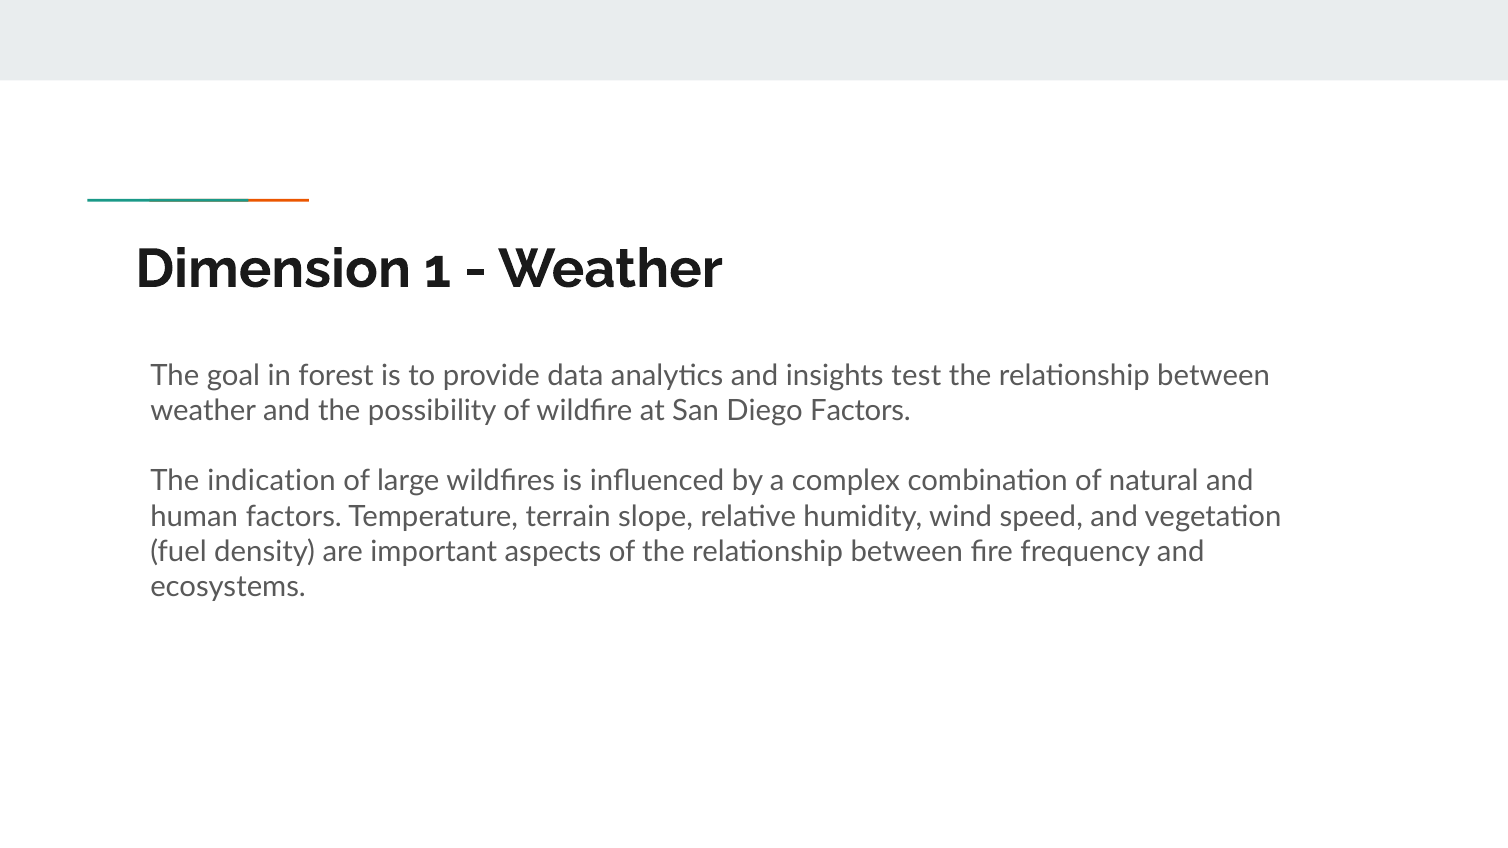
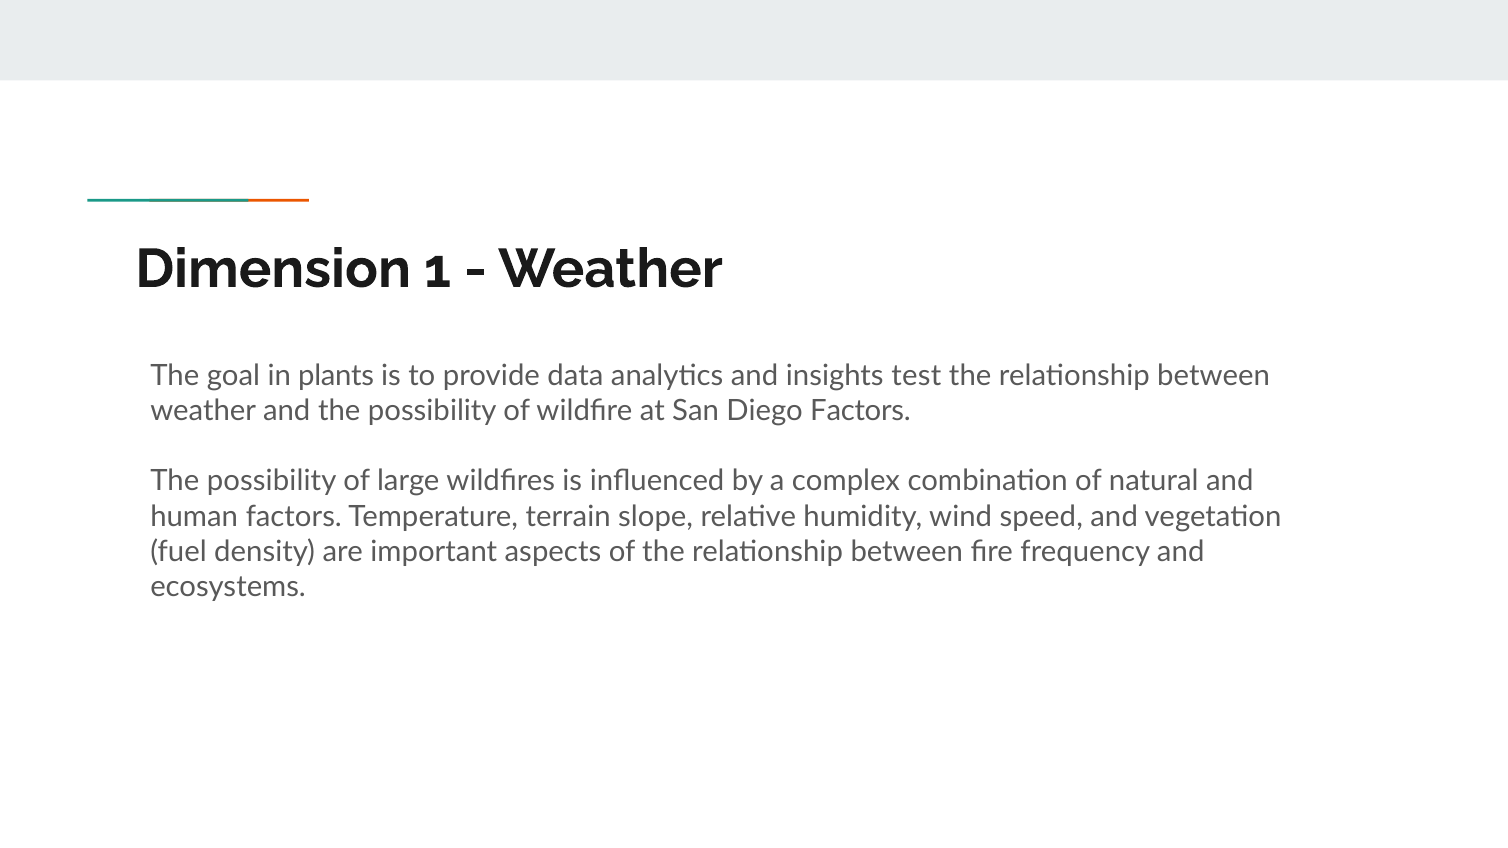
forest: forest -> plants
indication at (272, 481): indication -> possibility
